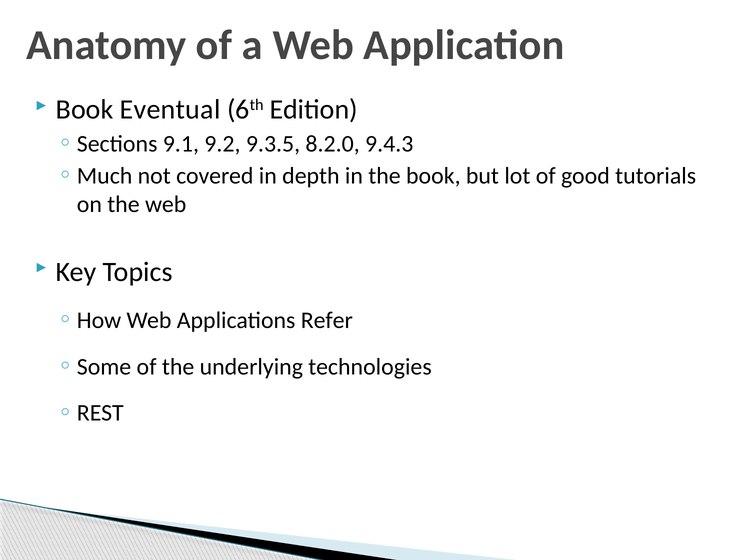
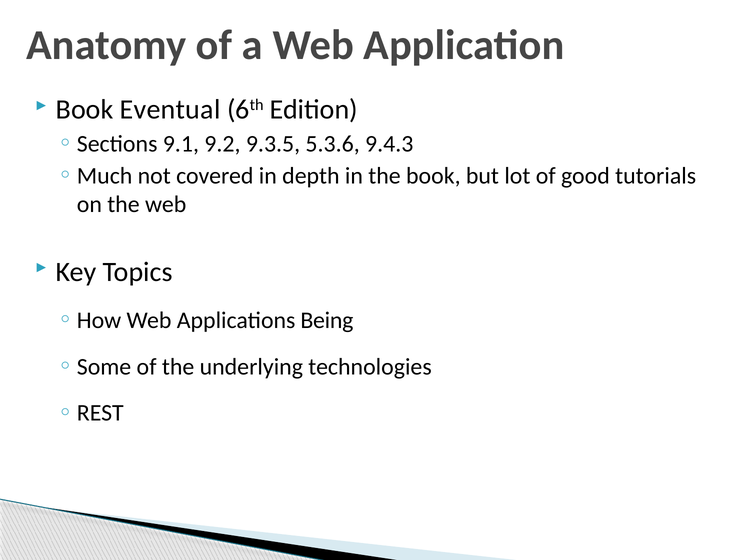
8.2.0: 8.2.0 -> 5.3.6
Refer: Refer -> Being
